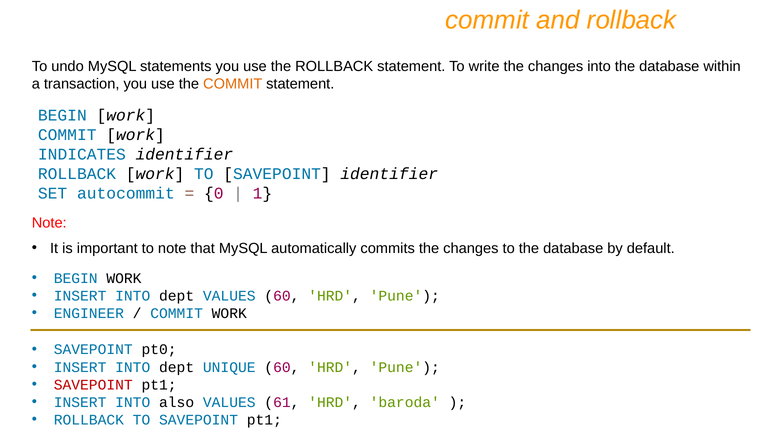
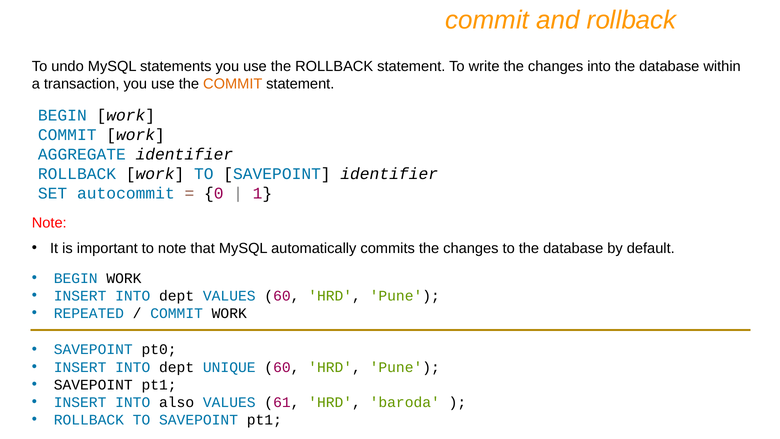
INDICATES: INDICATES -> AGGREGATE
ENGINEER: ENGINEER -> REPEATED
SAVEPOINT at (93, 385) colour: red -> black
